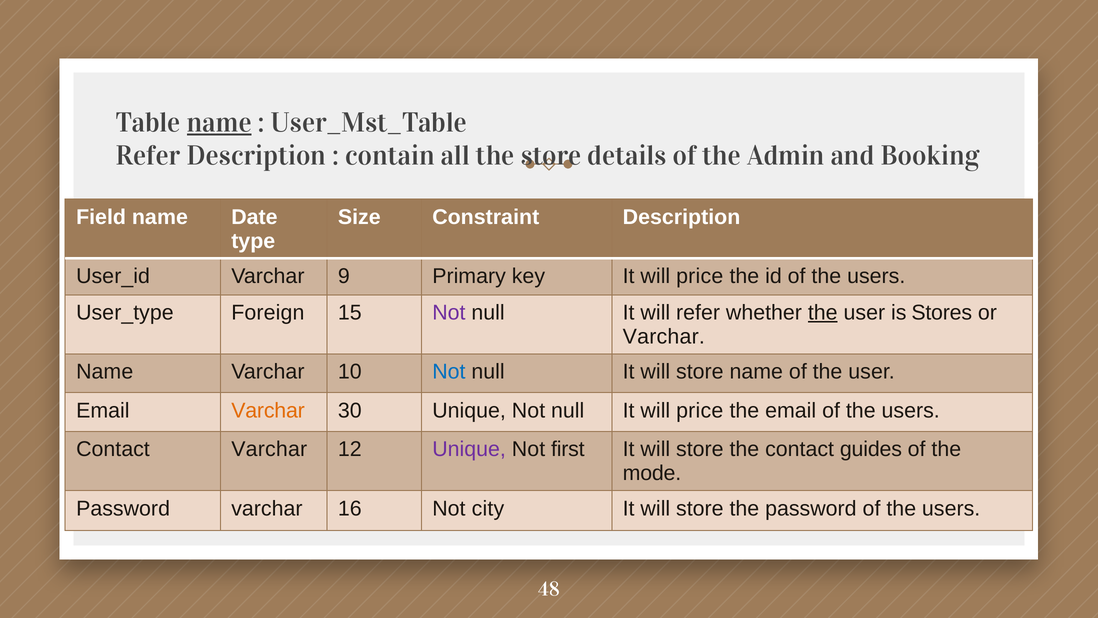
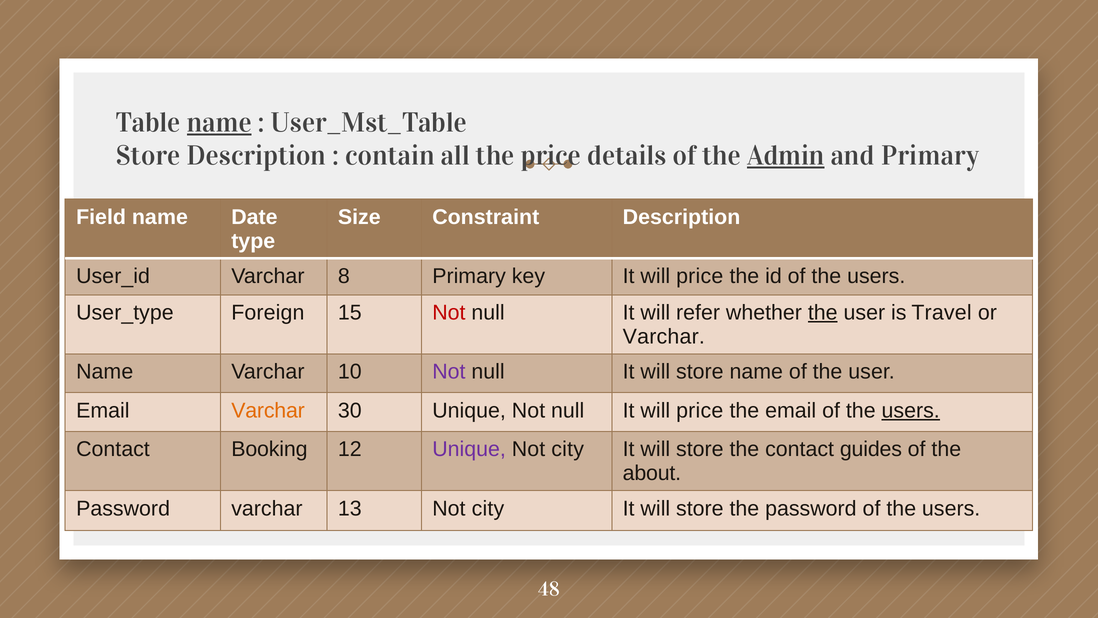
Refer at (148, 156): Refer -> Store
the store: store -> price
Admin underline: none -> present
and Booking: Booking -> Primary
9: 9 -> 8
Not at (449, 312) colour: purple -> red
Stores: Stores -> Travel
Not at (449, 371) colour: blue -> purple
users at (911, 410) underline: none -> present
Contact Varchar: Varchar -> Booking
first at (568, 449): first -> city
mode: mode -> about
16: 16 -> 13
